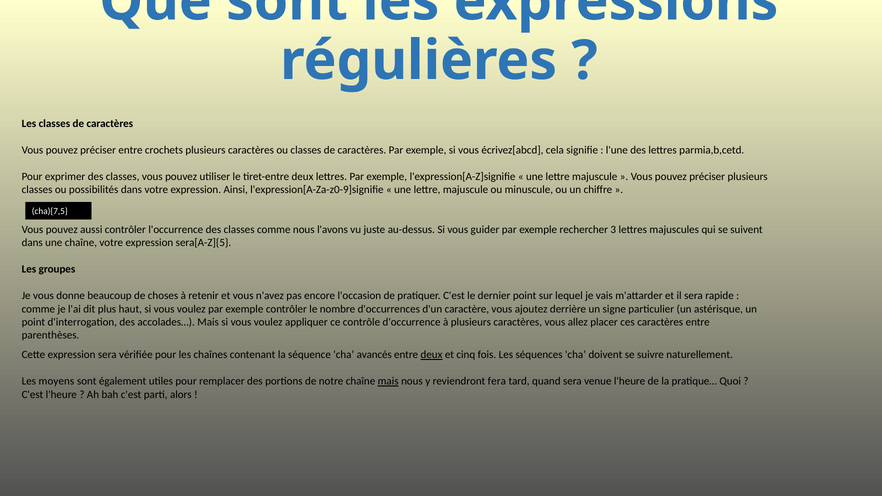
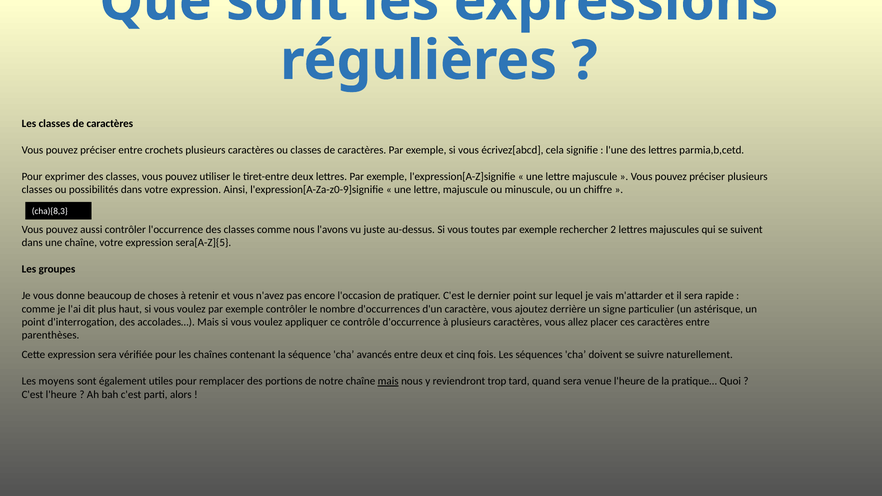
cha){7,5: cha){7,5 -> cha){8,3
guider: guider -> toutes
3: 3 -> 2
deux at (432, 355) underline: present -> none
fera: fera -> trop
